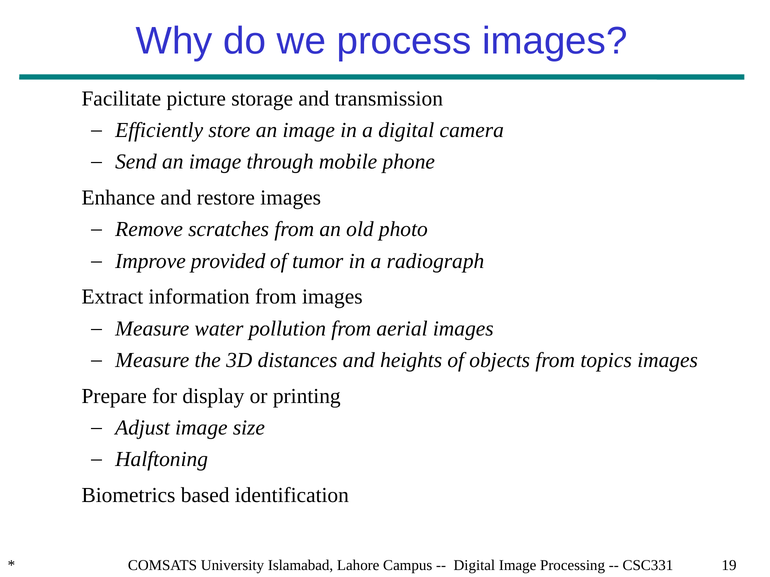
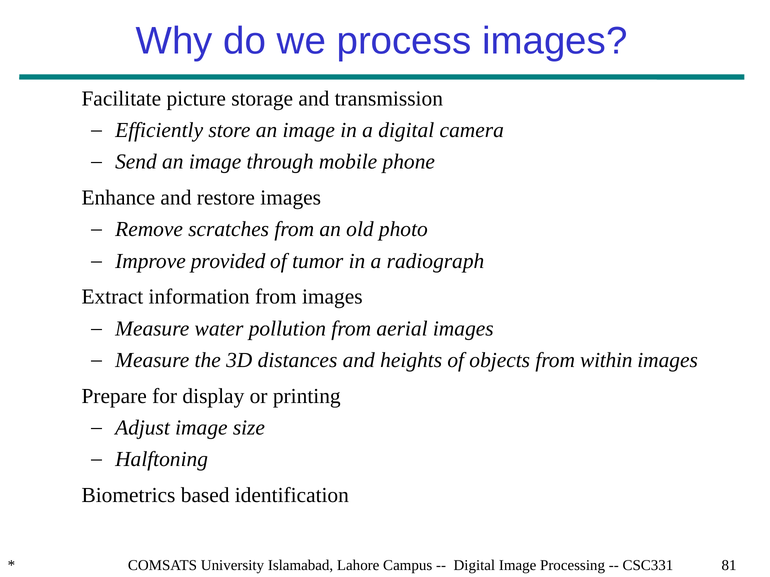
topics: topics -> within
19: 19 -> 81
